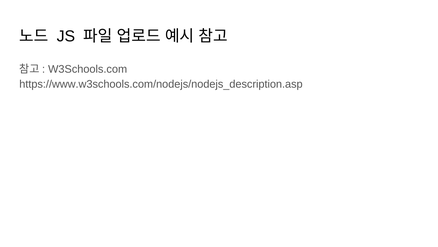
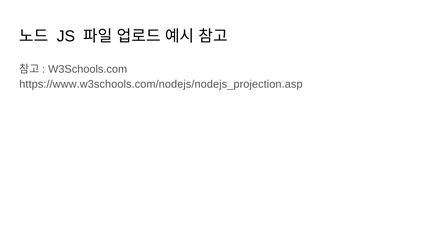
https://www.w3schools.com/nodejs/nodejs_description.asp: https://www.w3schools.com/nodejs/nodejs_description.asp -> https://www.w3schools.com/nodejs/nodejs_projection.asp
